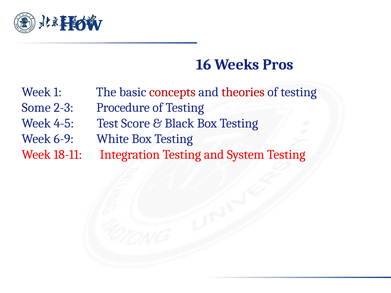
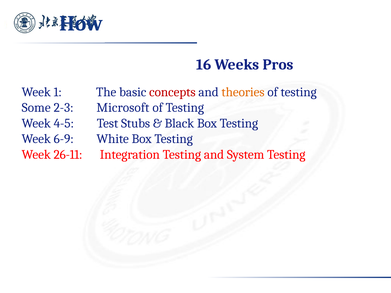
theories colour: red -> orange
Procedure: Procedure -> Microsoft
Score: Score -> Stubs
18-11: 18-11 -> 26-11
